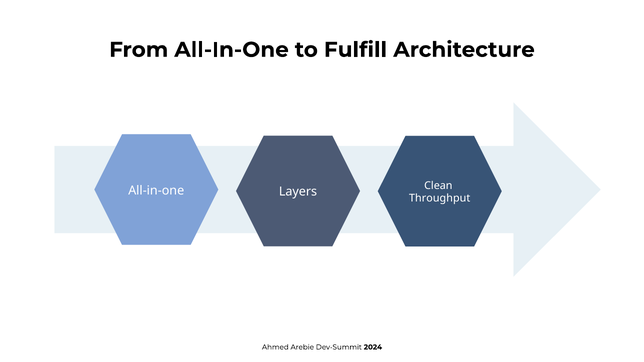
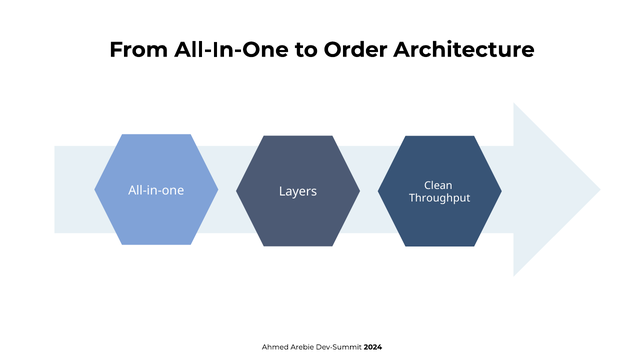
Fulfill: Fulfill -> Order
